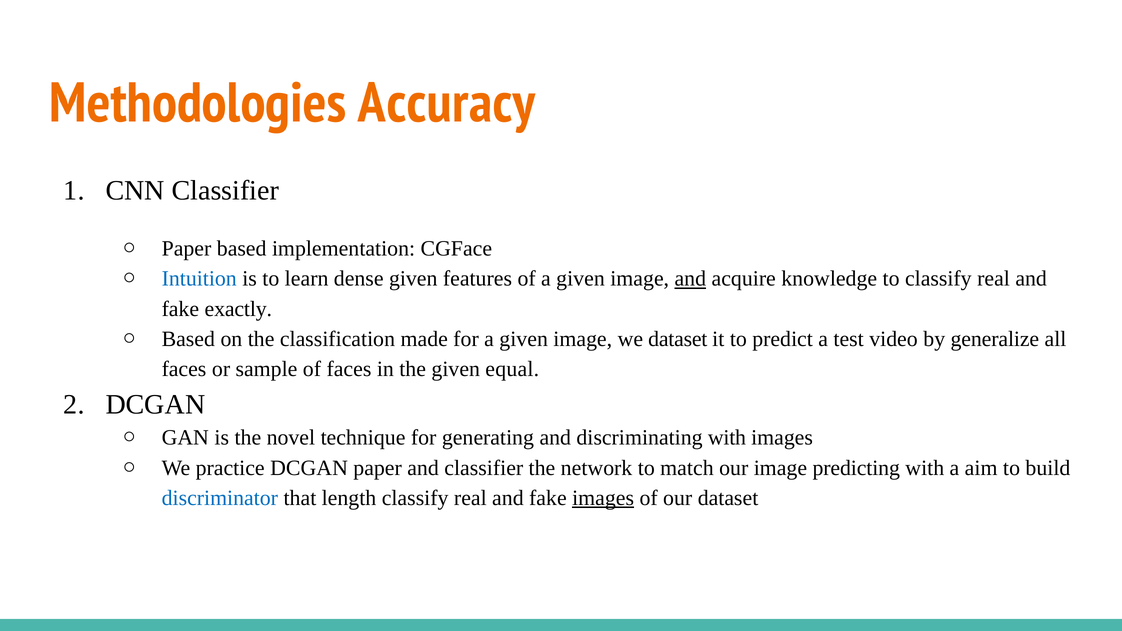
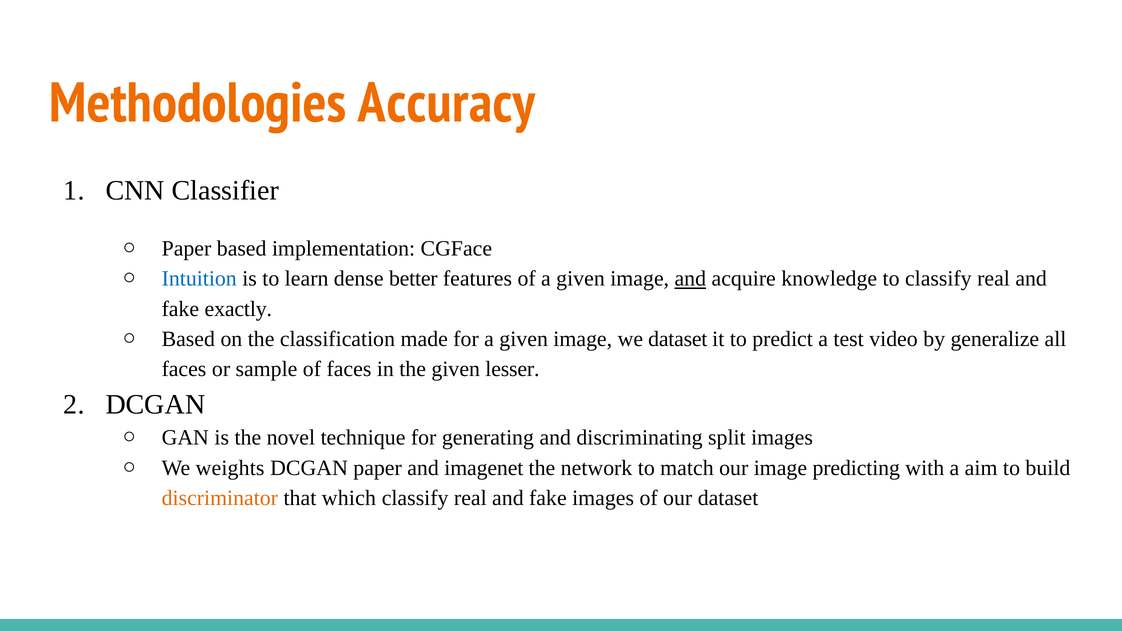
dense given: given -> better
equal: equal -> lesser
discriminating with: with -> split
practice: practice -> weights
and classifier: classifier -> imagenet
discriminator colour: blue -> orange
length: length -> which
images at (603, 498) underline: present -> none
